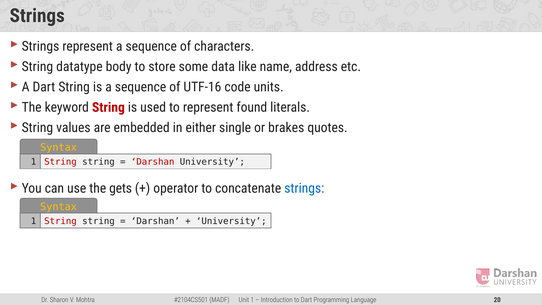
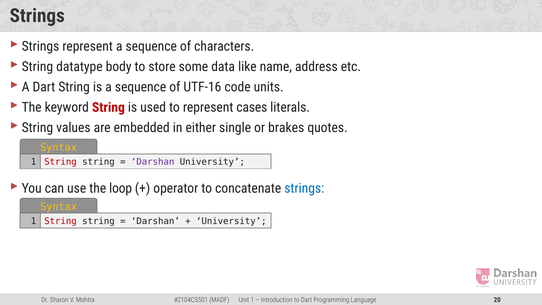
found: found -> cases
Darshan at (153, 162) colour: red -> purple
gets: gets -> loop
